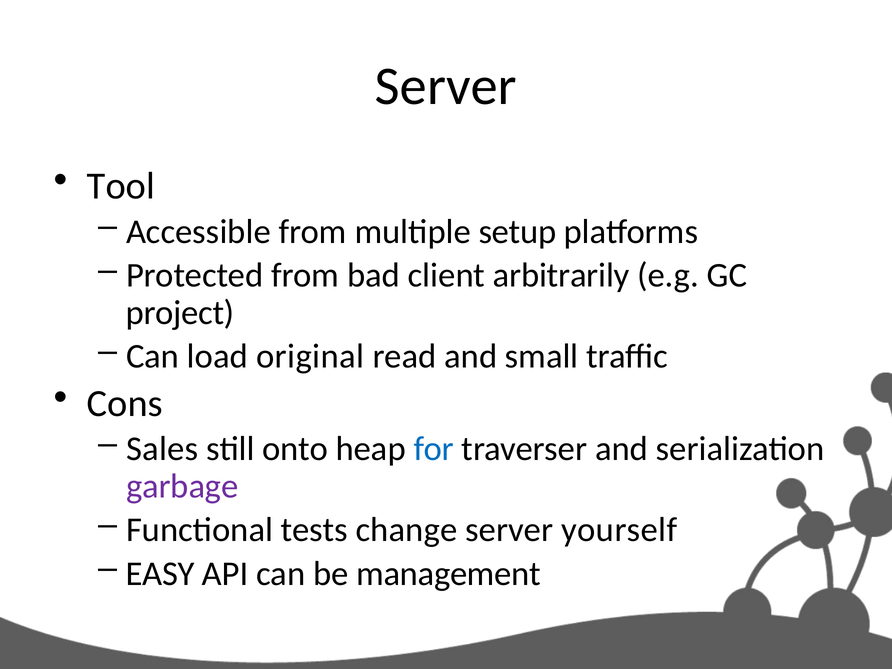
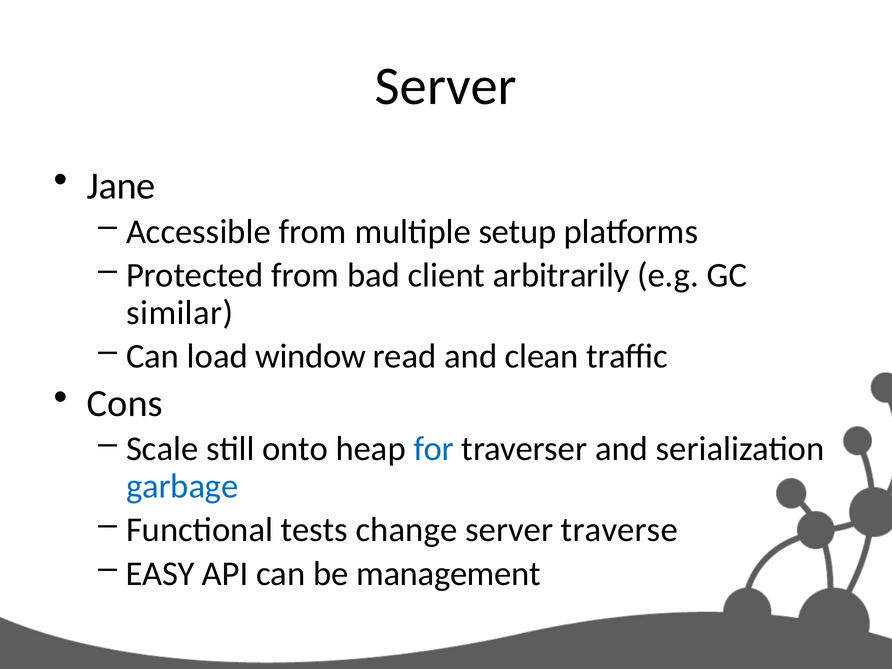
Tool: Tool -> Jane
project: project -> similar
original: original -> window
small: small -> clean
Sales: Sales -> Scale
garbage colour: purple -> blue
yourself: yourself -> traverse
